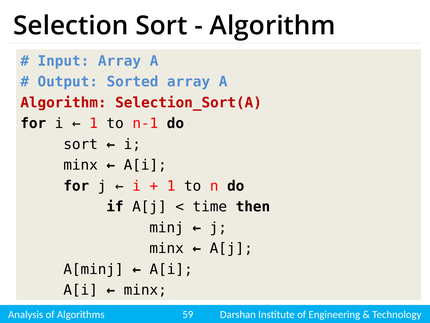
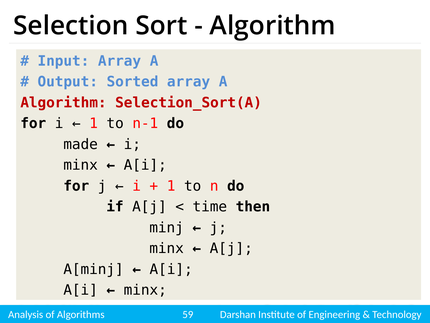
sort at (81, 144): sort -> made
